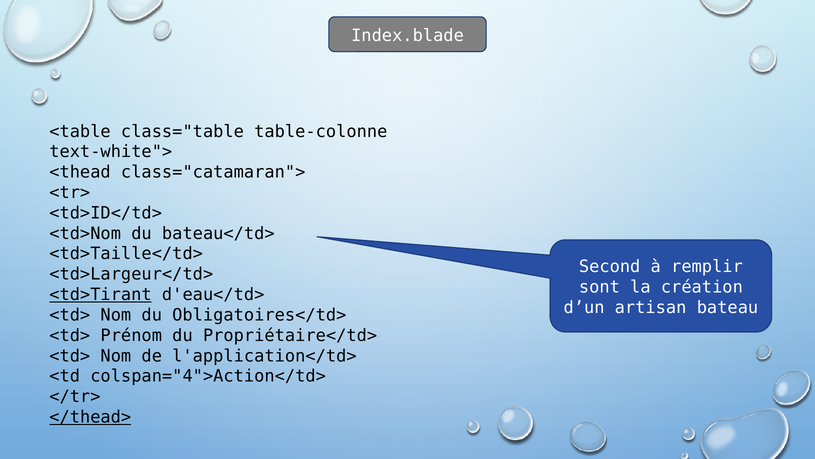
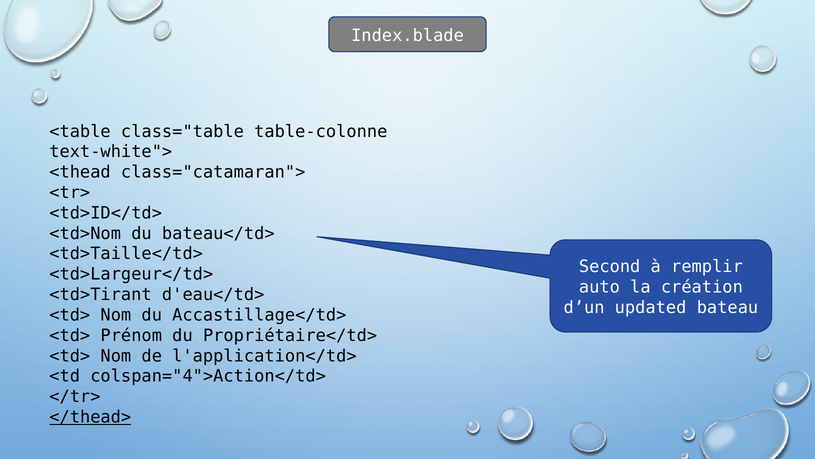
sont: sont -> auto
<td>Tirant underline: present -> none
artisan: artisan -> updated
Obligatoires</td>: Obligatoires</td> -> Accastillage</td>
